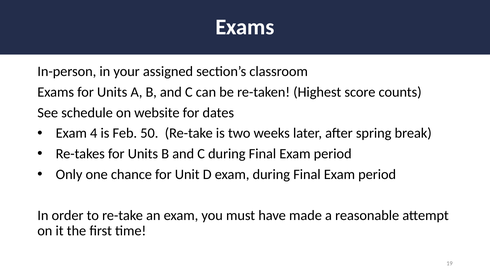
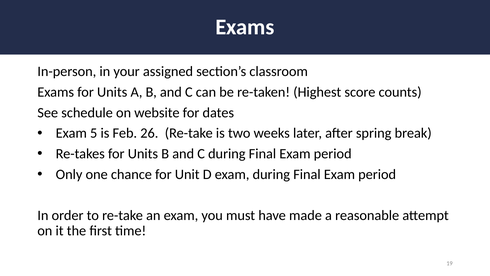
4: 4 -> 5
50: 50 -> 26
